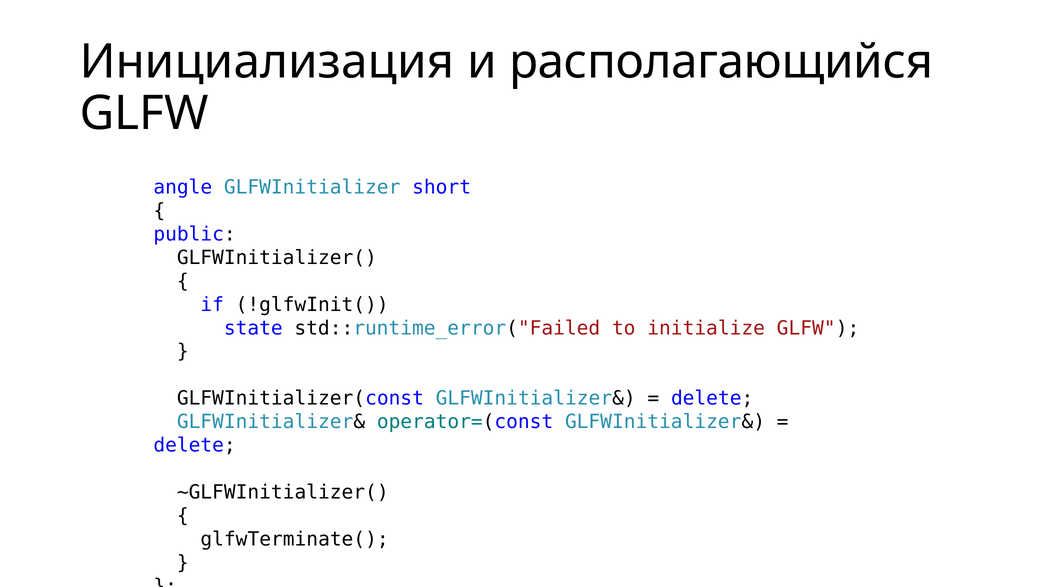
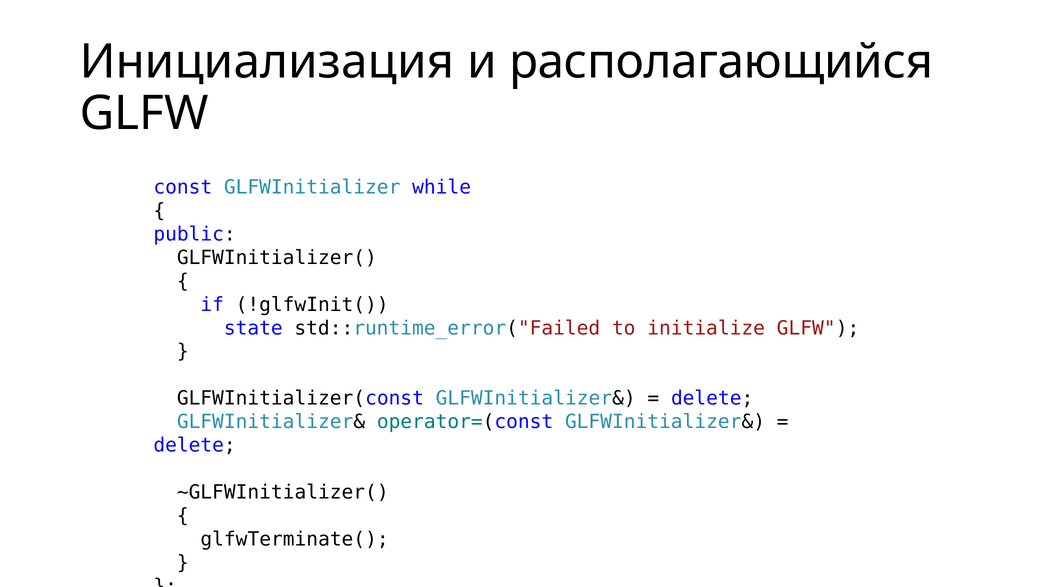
angle: angle -> const
short: short -> while
